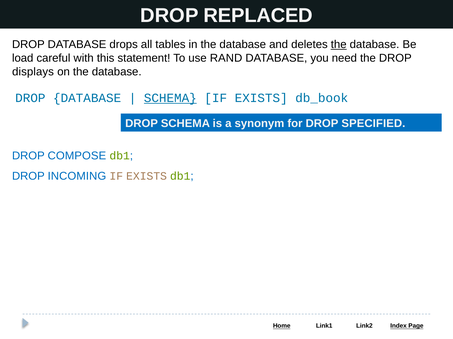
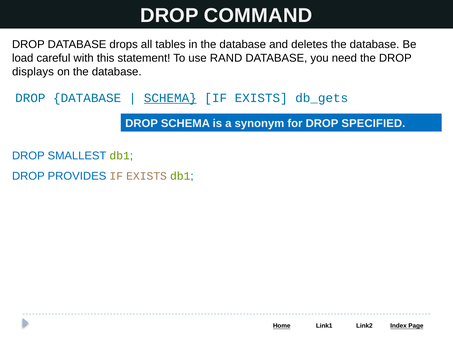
REPLACED: REPLACED -> COMMAND
the at (339, 45) underline: present -> none
db_book: db_book -> db_gets
COMPOSE: COMPOSE -> SMALLEST
INCOMING: INCOMING -> PROVIDES
